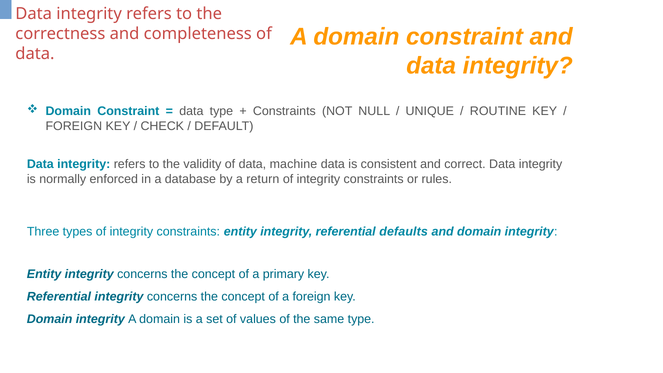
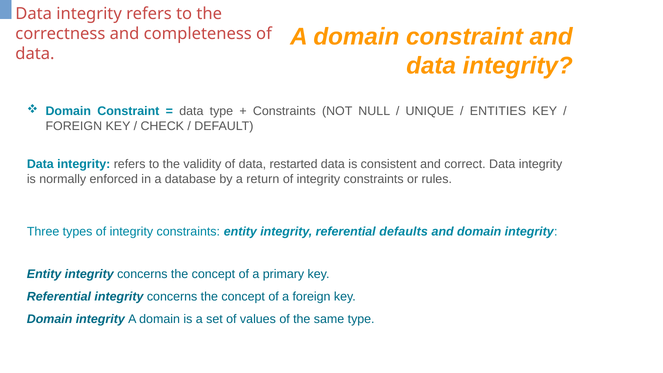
ROUTINE: ROUTINE -> ENTITIES
machine: machine -> restarted
